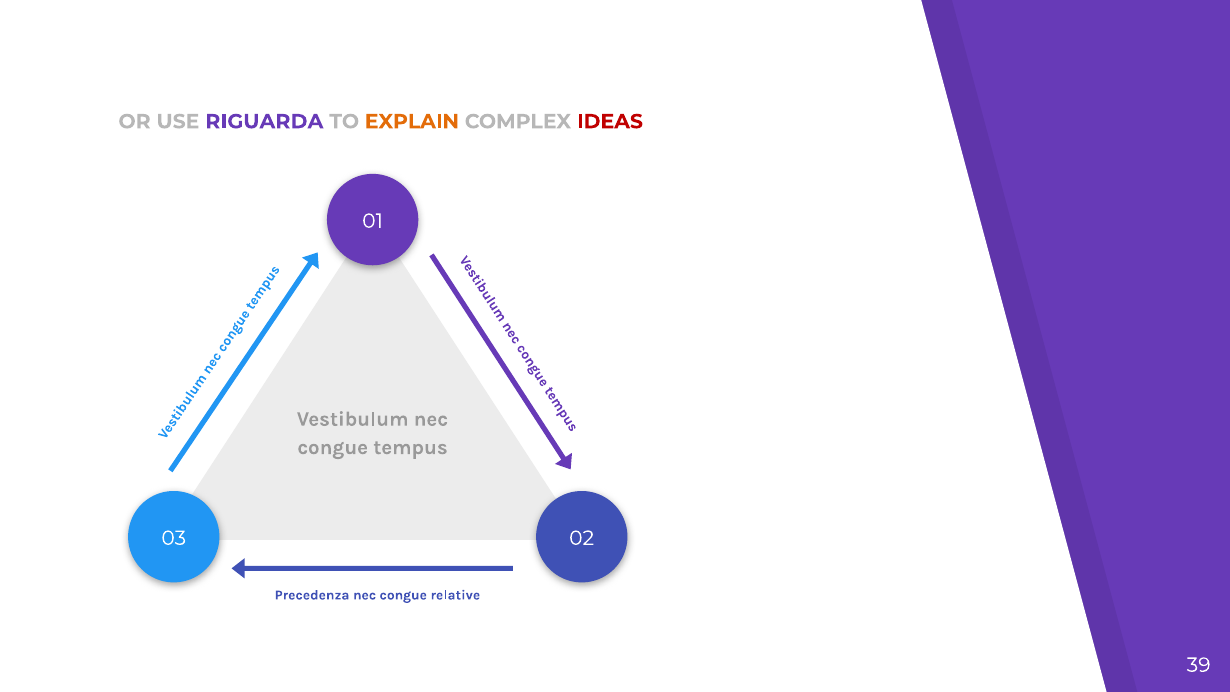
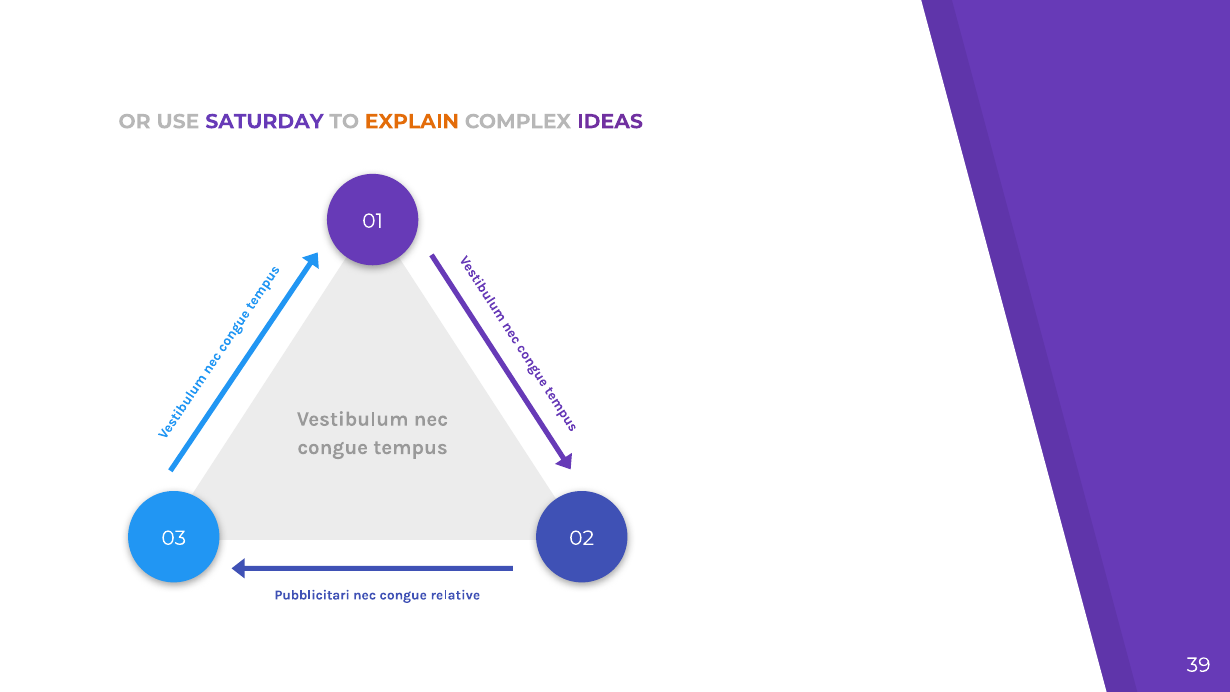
RIGUARDA: RIGUARDA -> SATURDAY
IDEAS colour: red -> purple
Precedenza: Precedenza -> Pubblicitari
